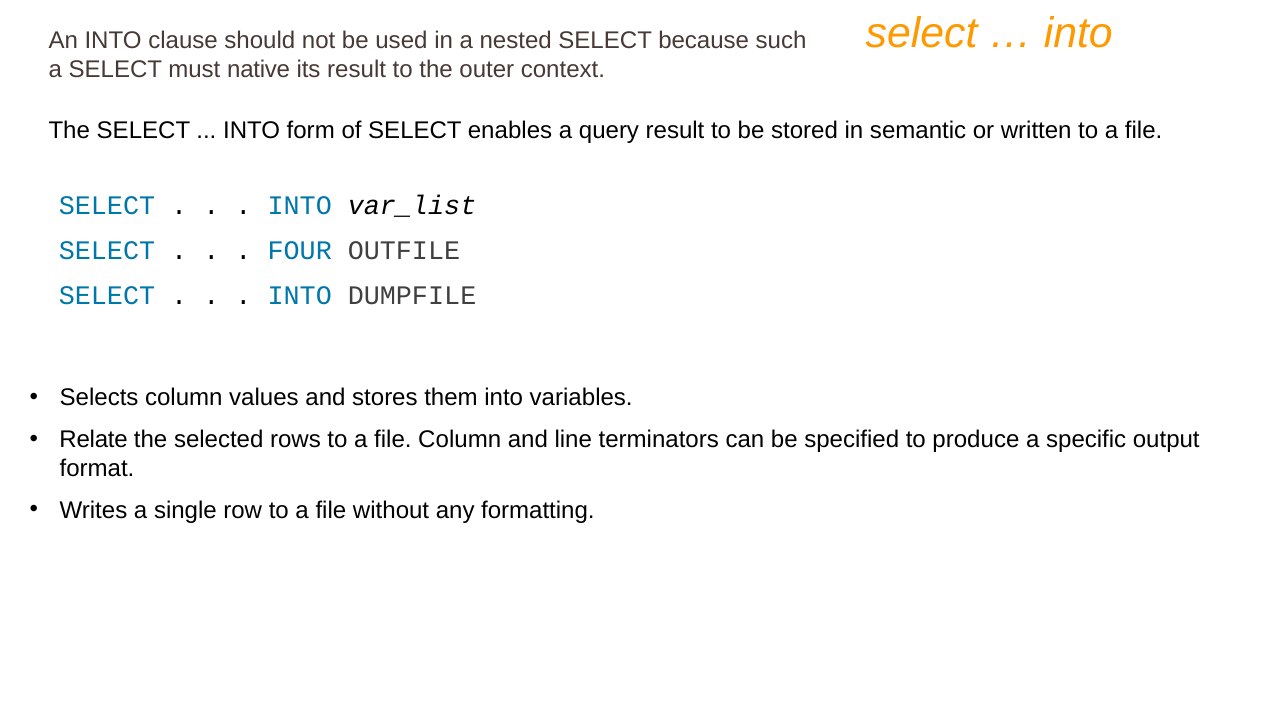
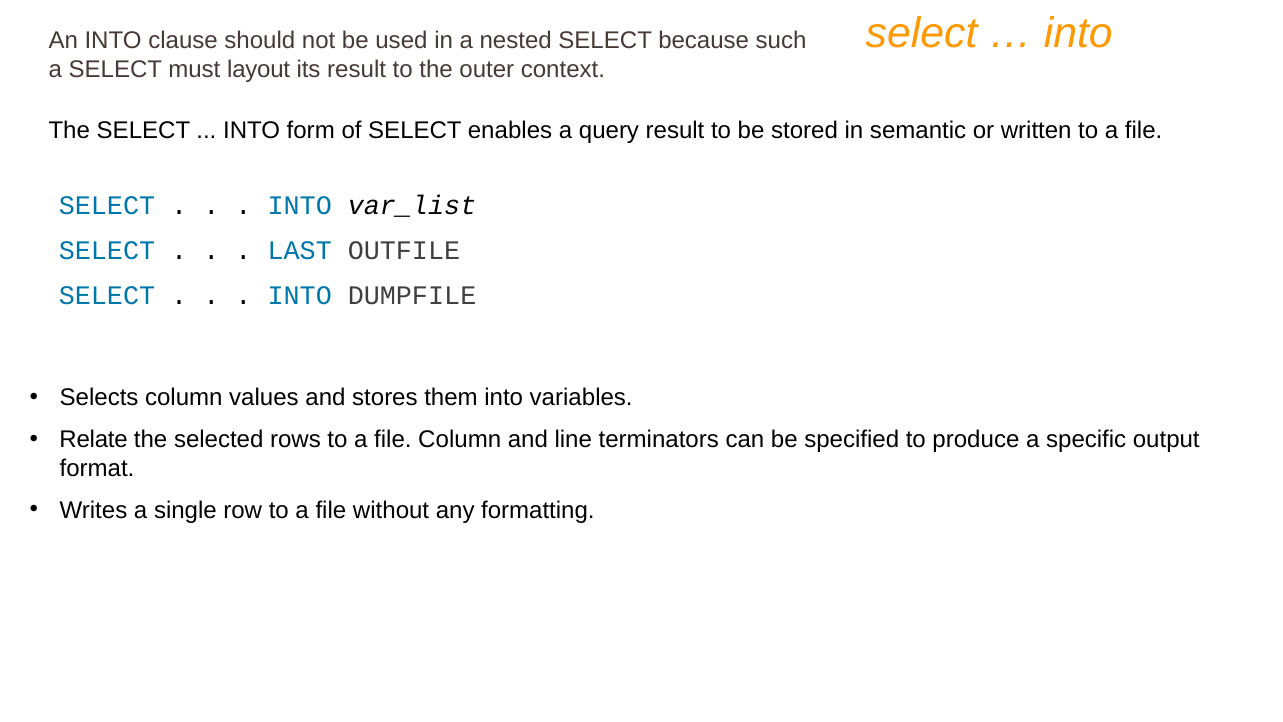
native: native -> layout
FOUR: FOUR -> LAST
